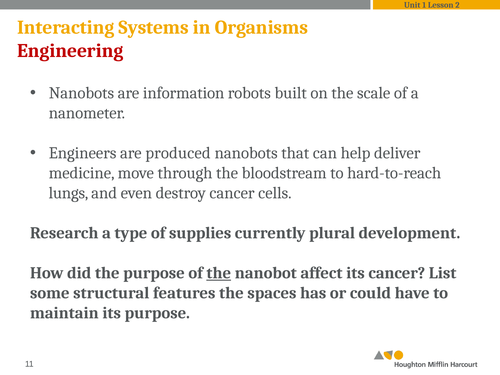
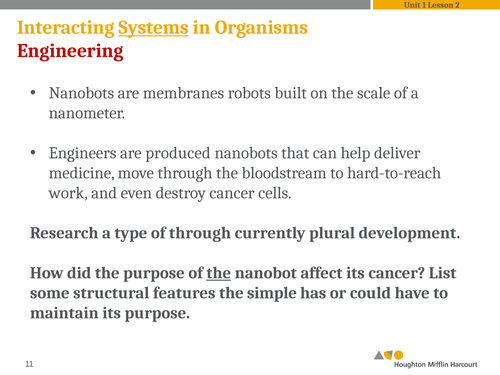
Systems underline: none -> present
information: information -> membranes
lungs: lungs -> work
of supplies: supplies -> through
spaces: spaces -> simple
